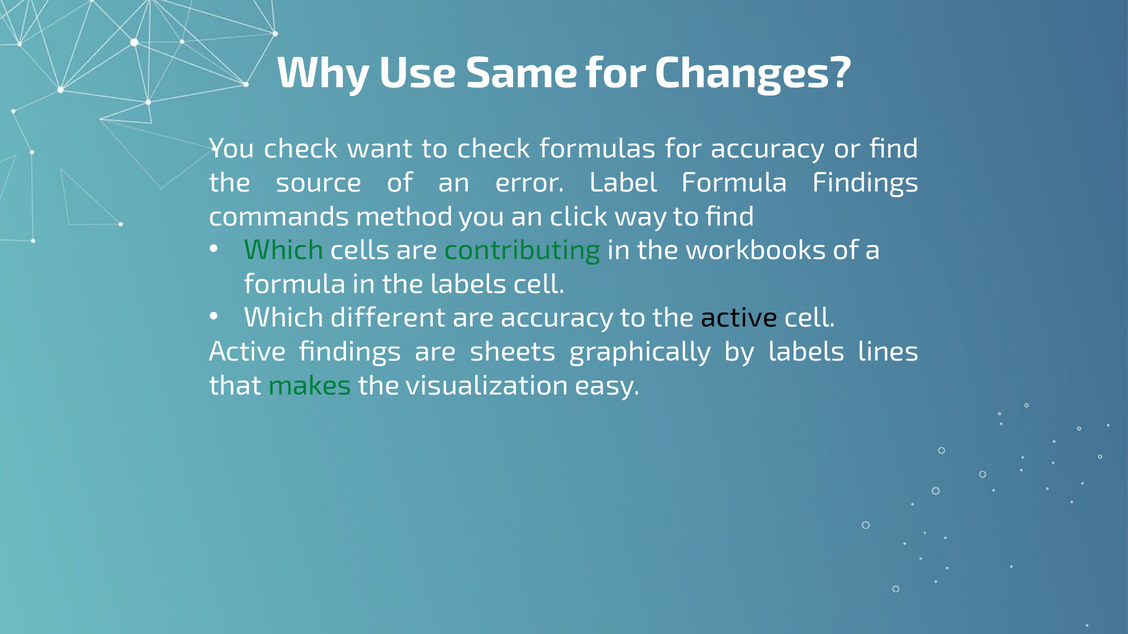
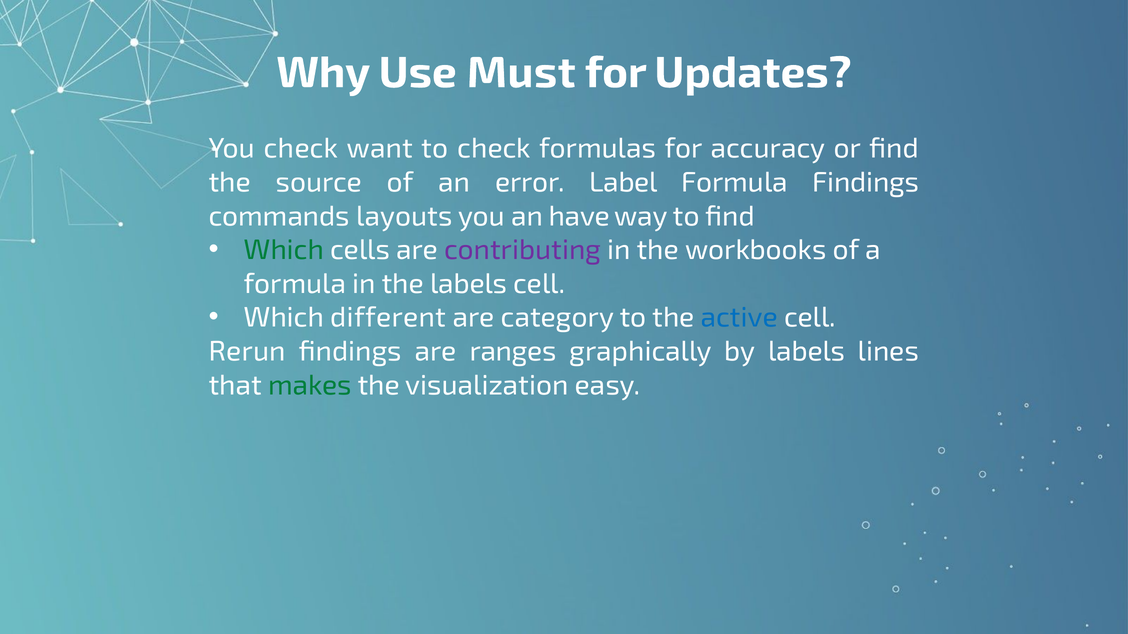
Same: Same -> Must
Changes: Changes -> Updates
method: method -> layouts
click: click -> have
contributing colour: green -> purple
are accuracy: accuracy -> category
active at (739, 318) colour: black -> blue
Active at (247, 352): Active -> Rerun
sheets: sheets -> ranges
